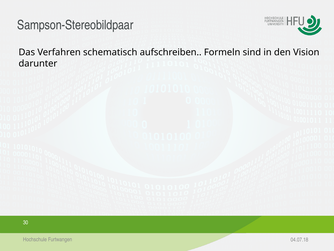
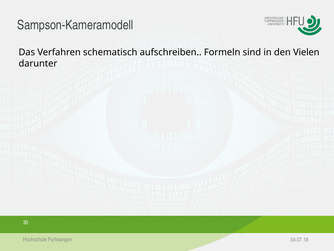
Sampson-Stereobildpaar: Sampson-Stereobildpaar -> Sampson-Kameramodell
Vision: Vision -> Vielen
